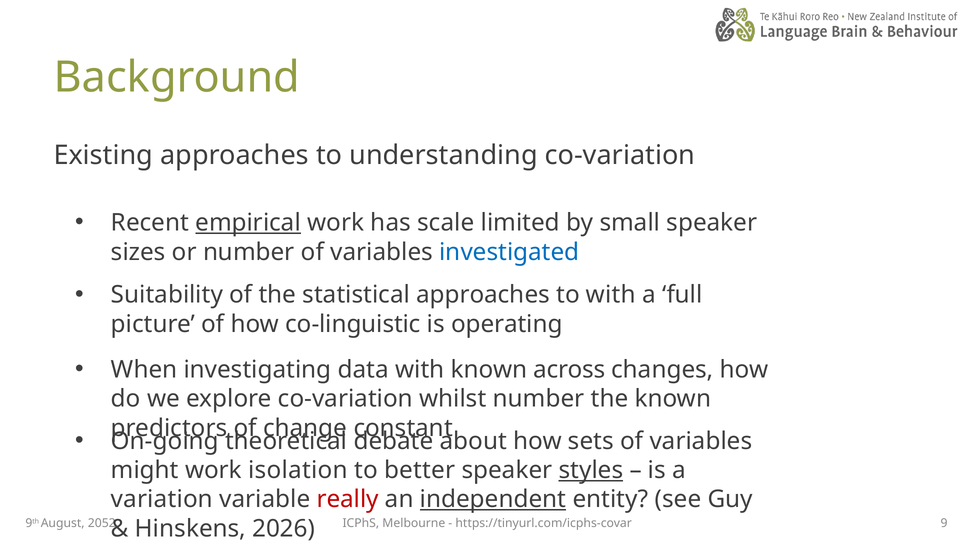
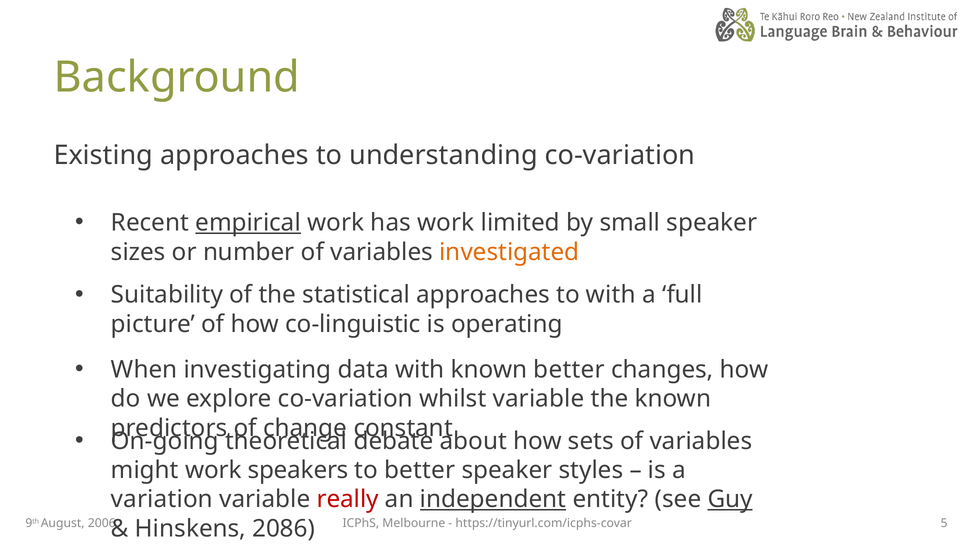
has scale: scale -> work
investigated colour: blue -> orange
known across: across -> better
whilst number: number -> variable
isolation: isolation -> speakers
styles underline: present -> none
Guy underline: none -> present
2052: 2052 -> 2006
9: 9 -> 5
2026: 2026 -> 2086
